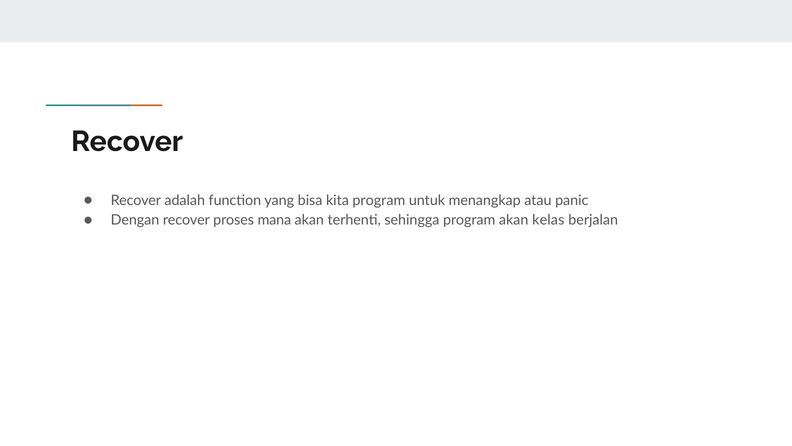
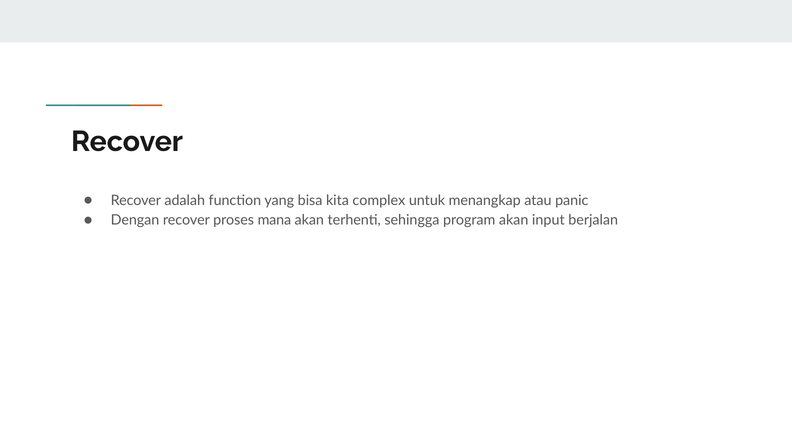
kita program: program -> complex
kelas: kelas -> input
